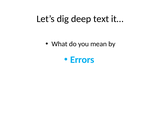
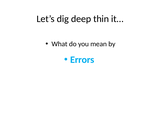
text: text -> thin
